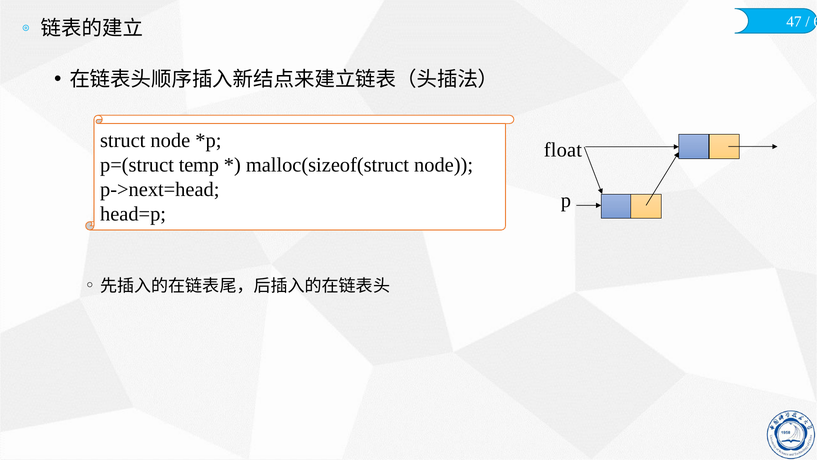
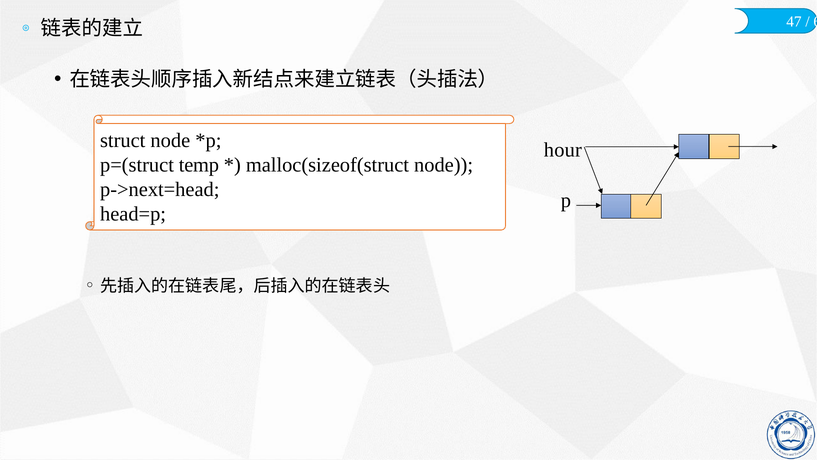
float: float -> hour
